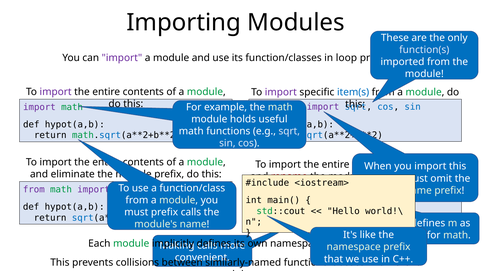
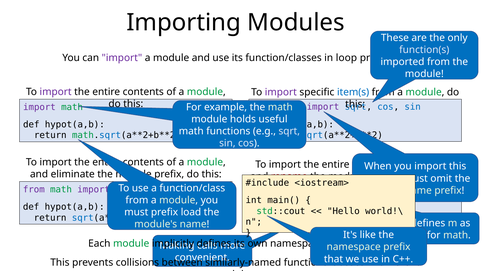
prefix calls: calls -> load
